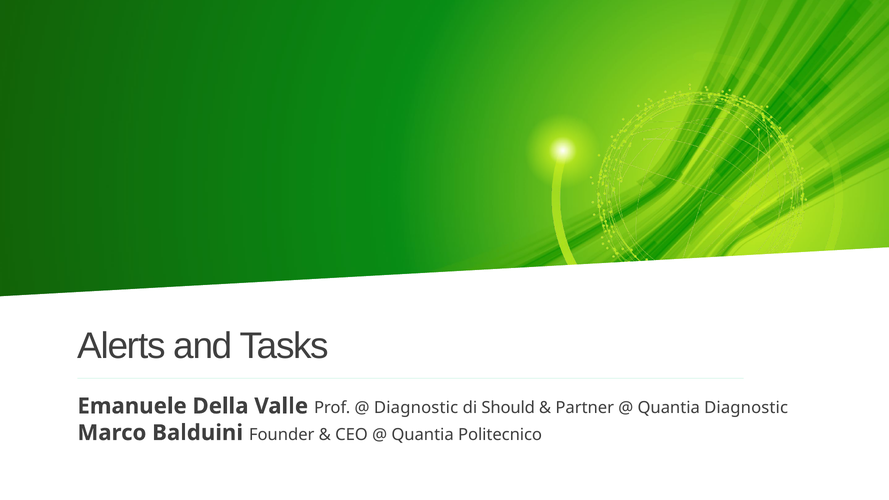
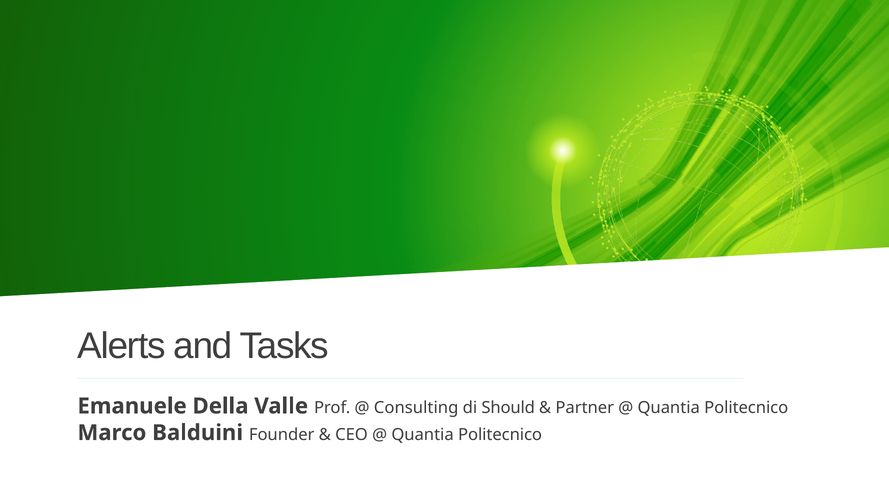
Diagnostic at (416, 408): Diagnostic -> Consulting
Diagnostic at (746, 408): Diagnostic -> Politecnico
